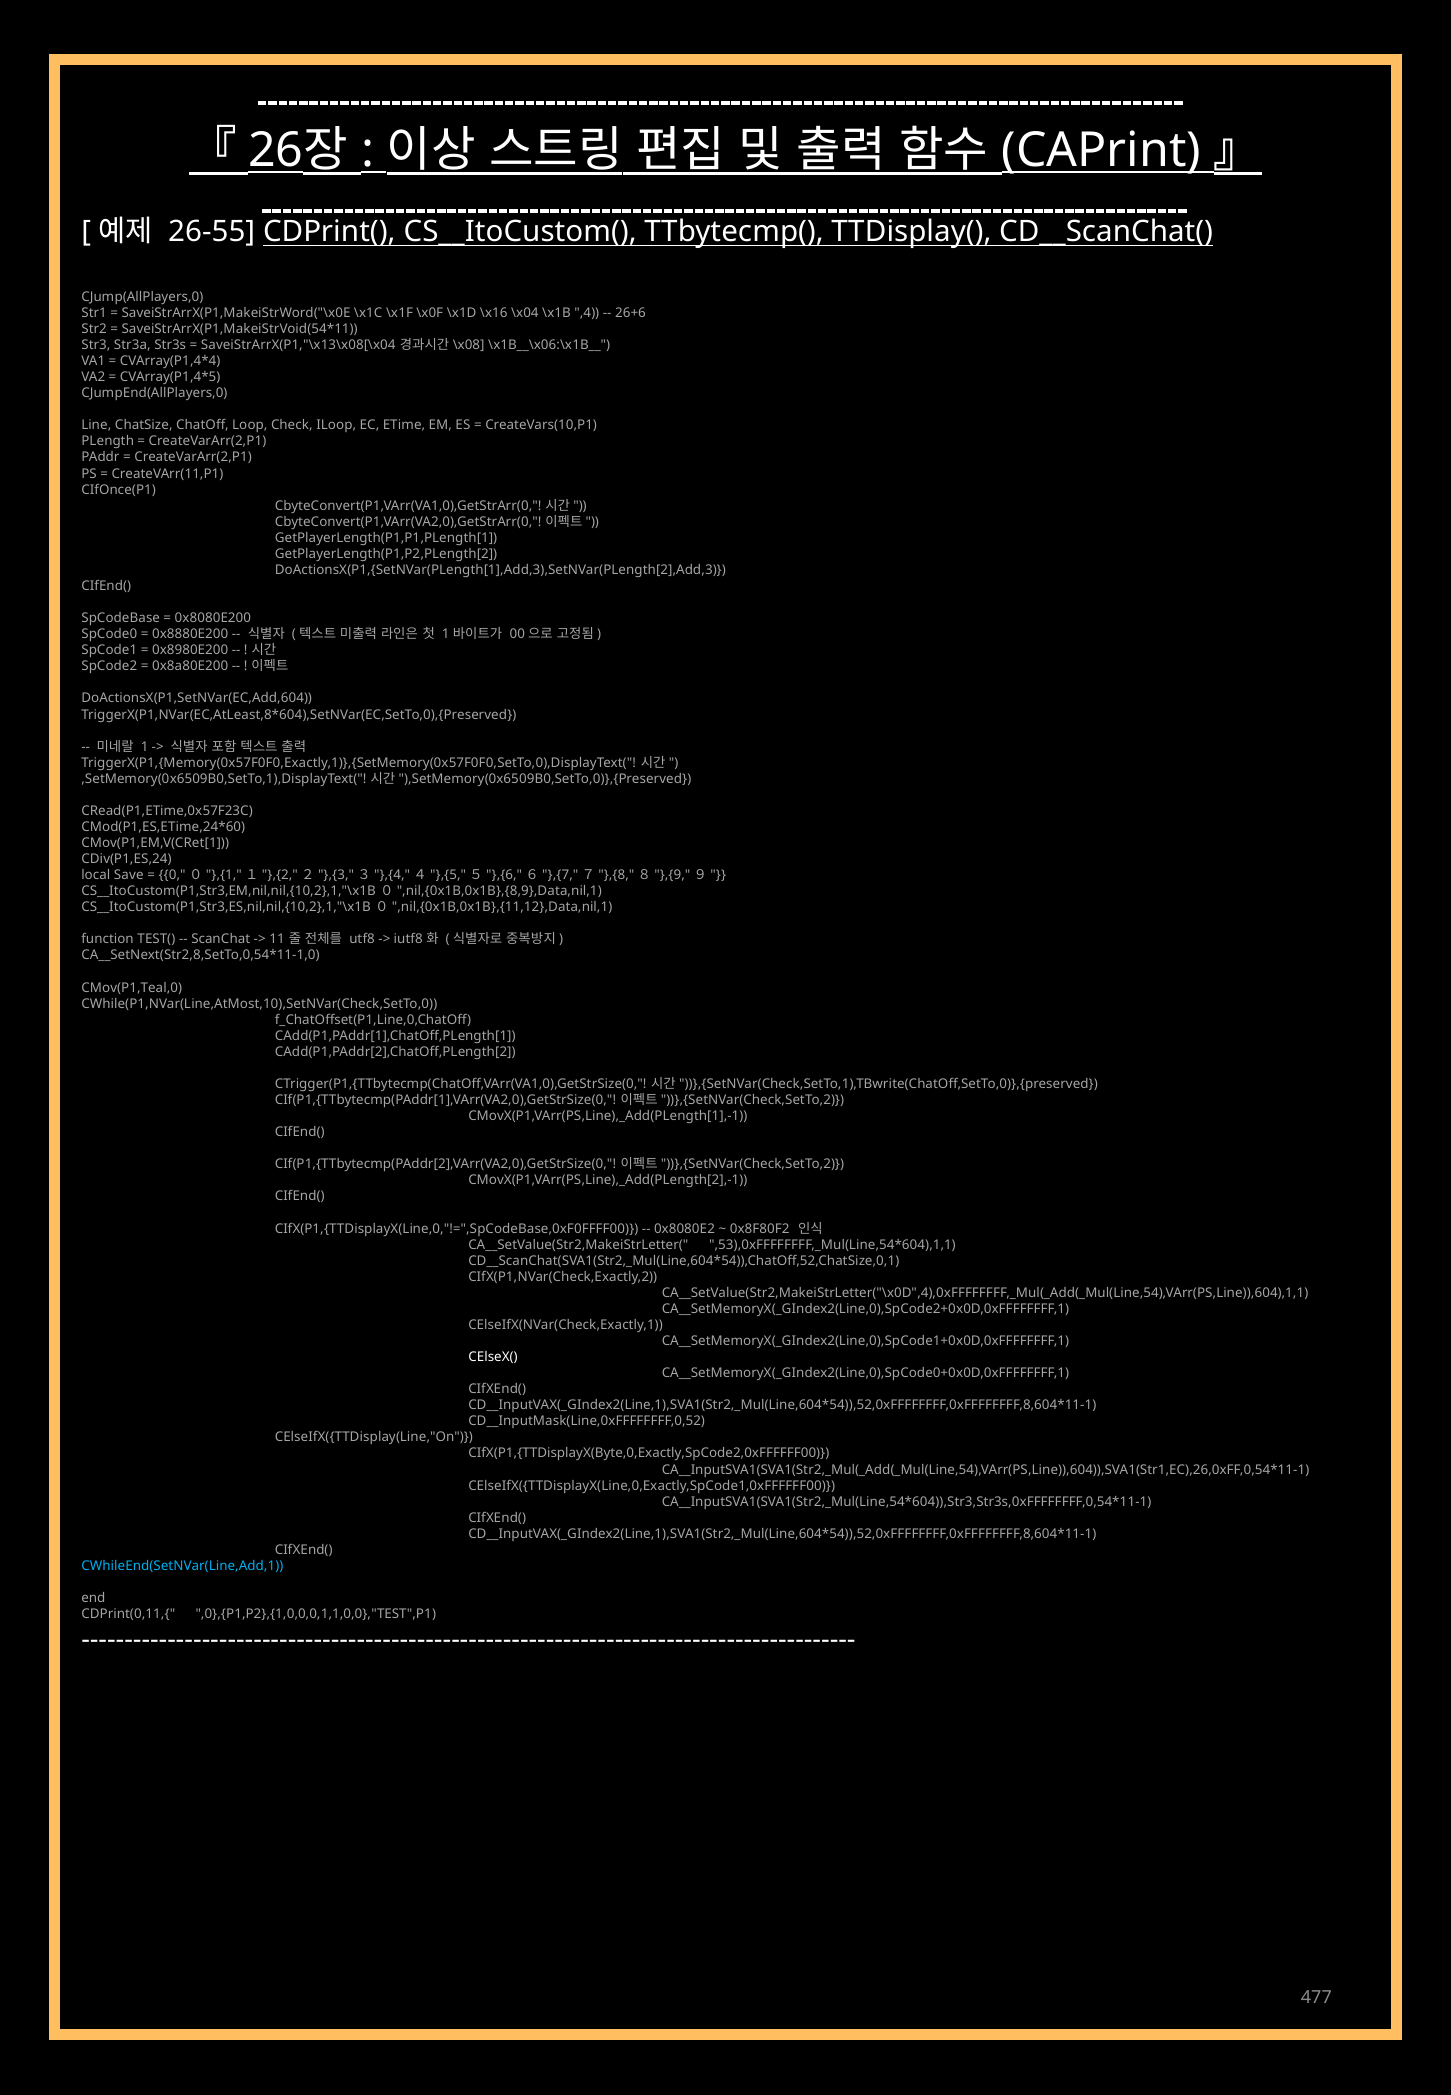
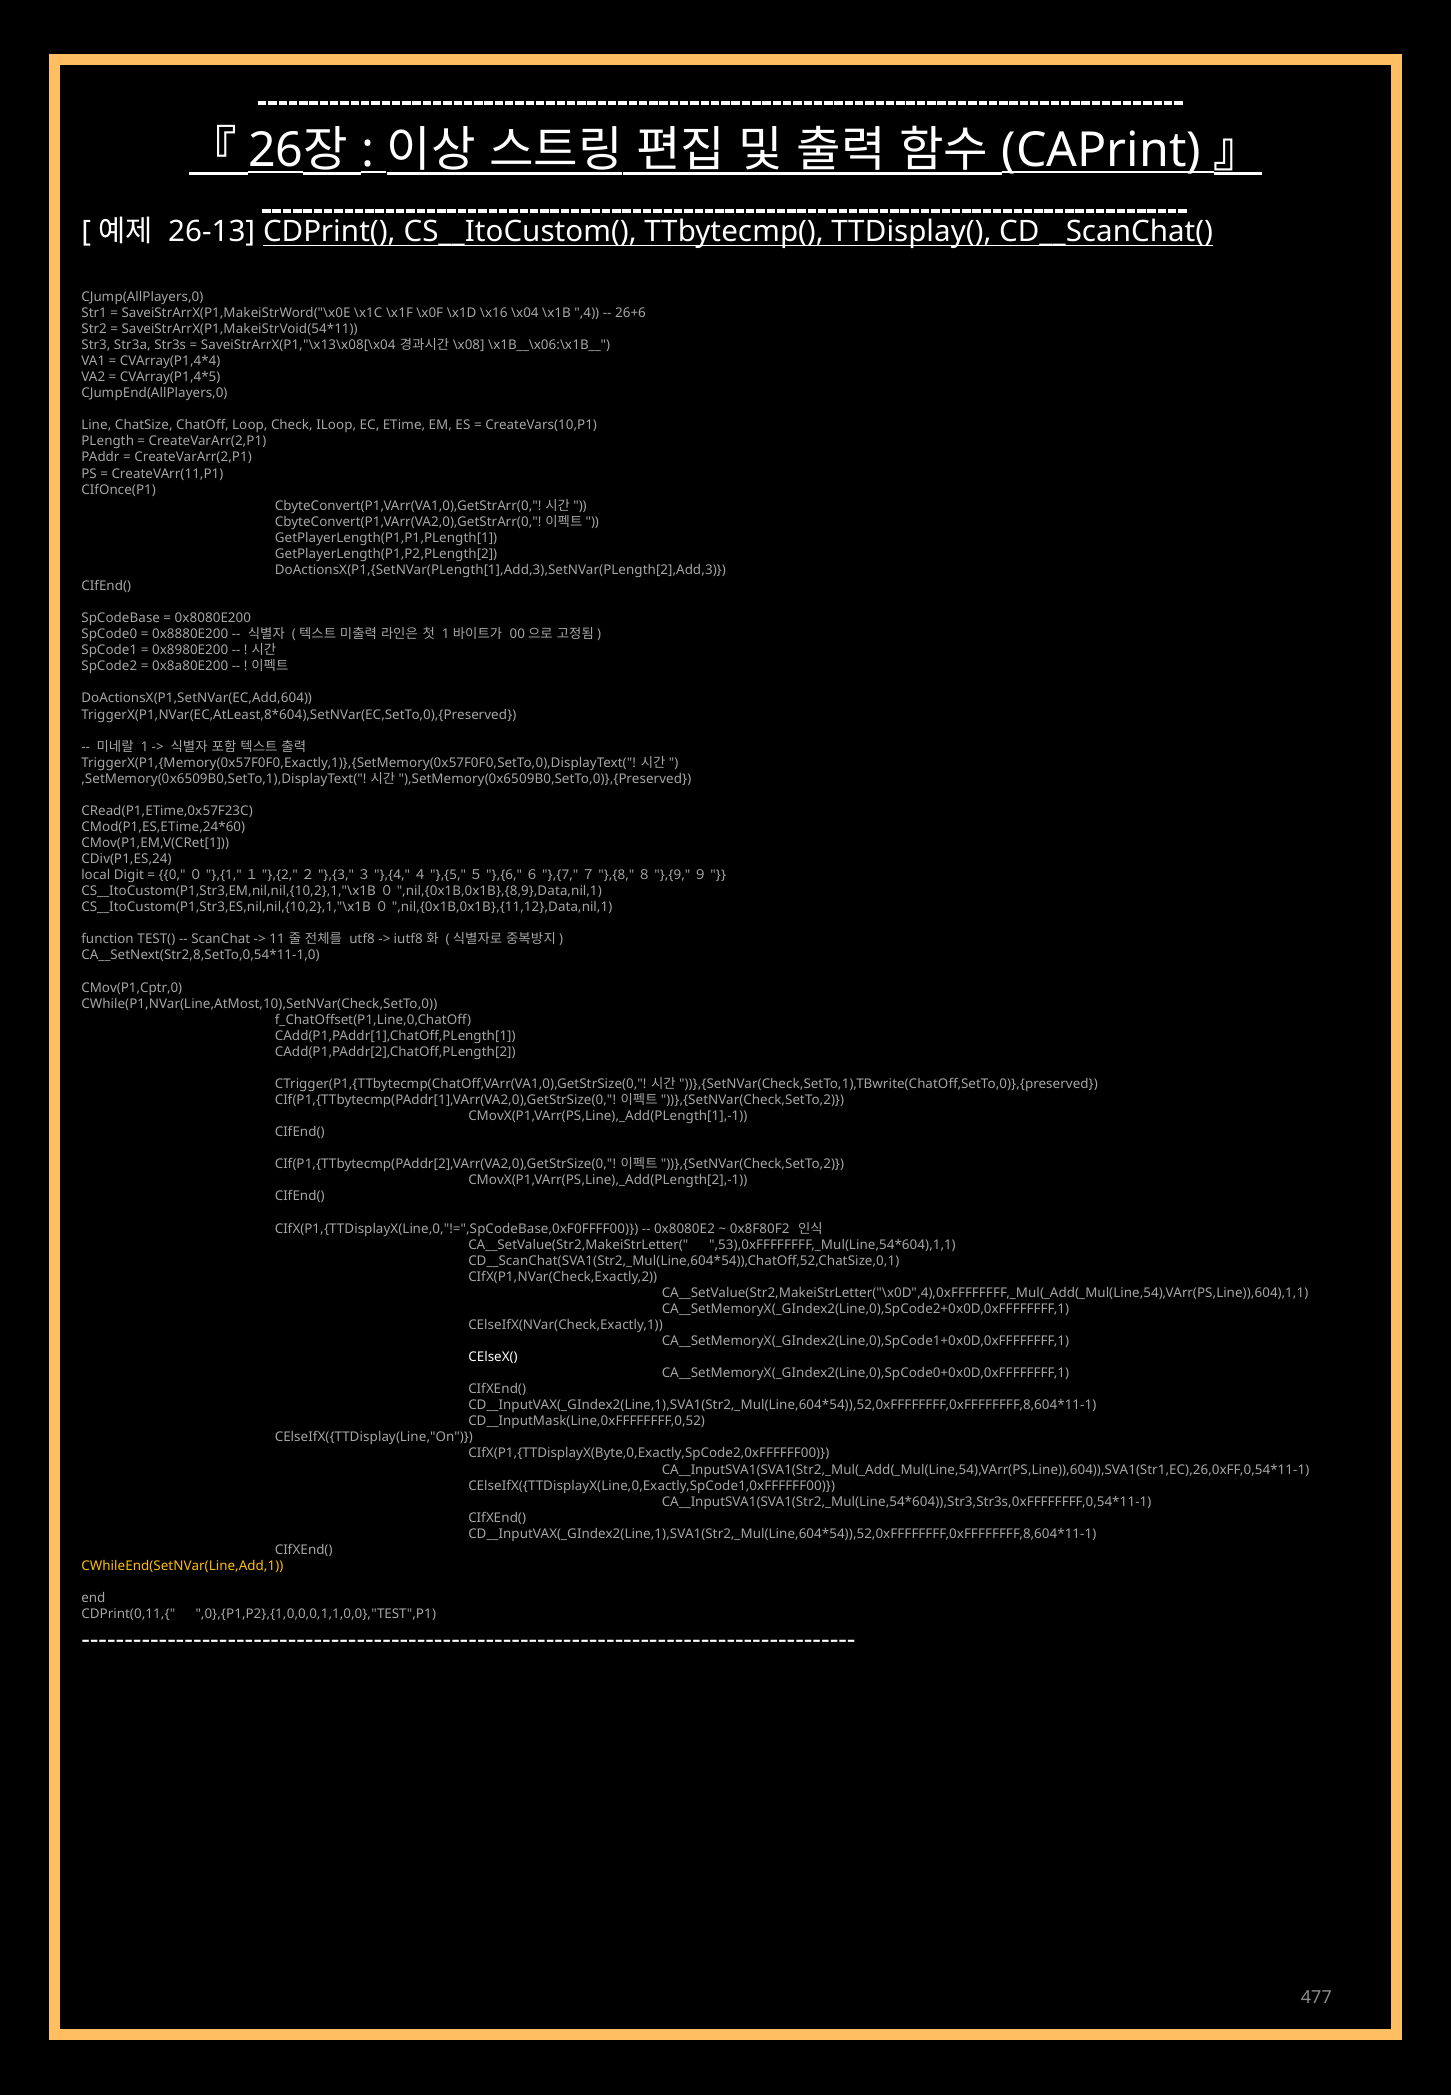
26-55: 26-55 -> 26-13
Save: Save -> Digit
CMov(P1,Teal,0: CMov(P1,Teal,0 -> CMov(P1,Cptr,0
CWhileEnd(SetNVar(Line,Add,1 colour: light blue -> yellow
